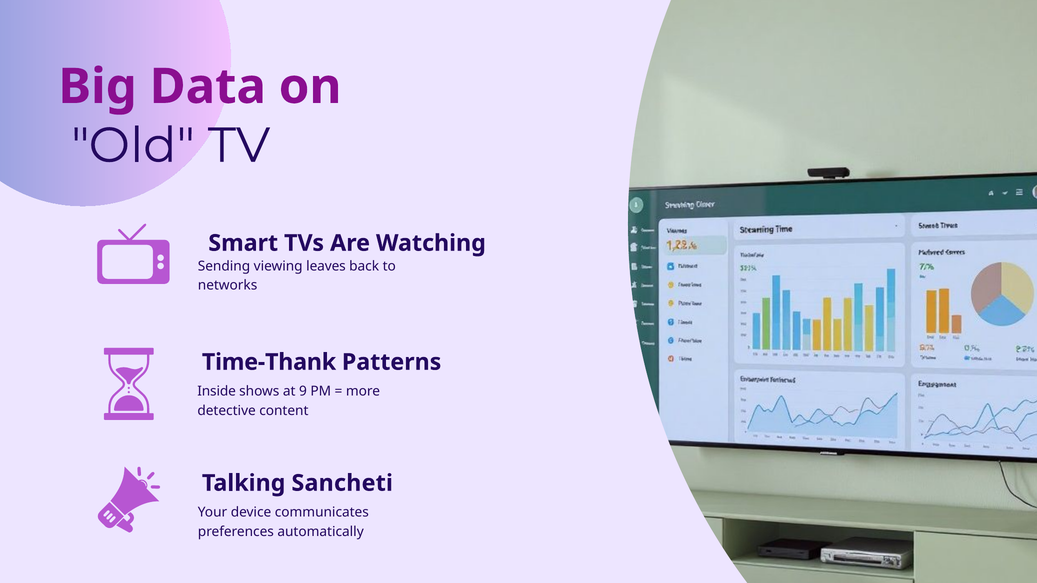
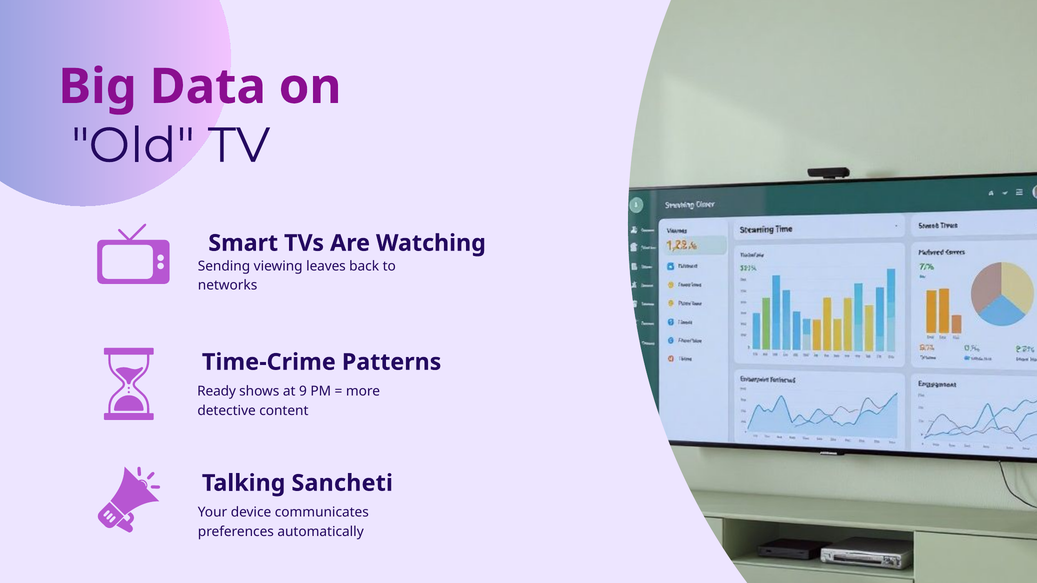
Time-Thank: Time-Thank -> Time-Crime
Inside: Inside -> Ready
